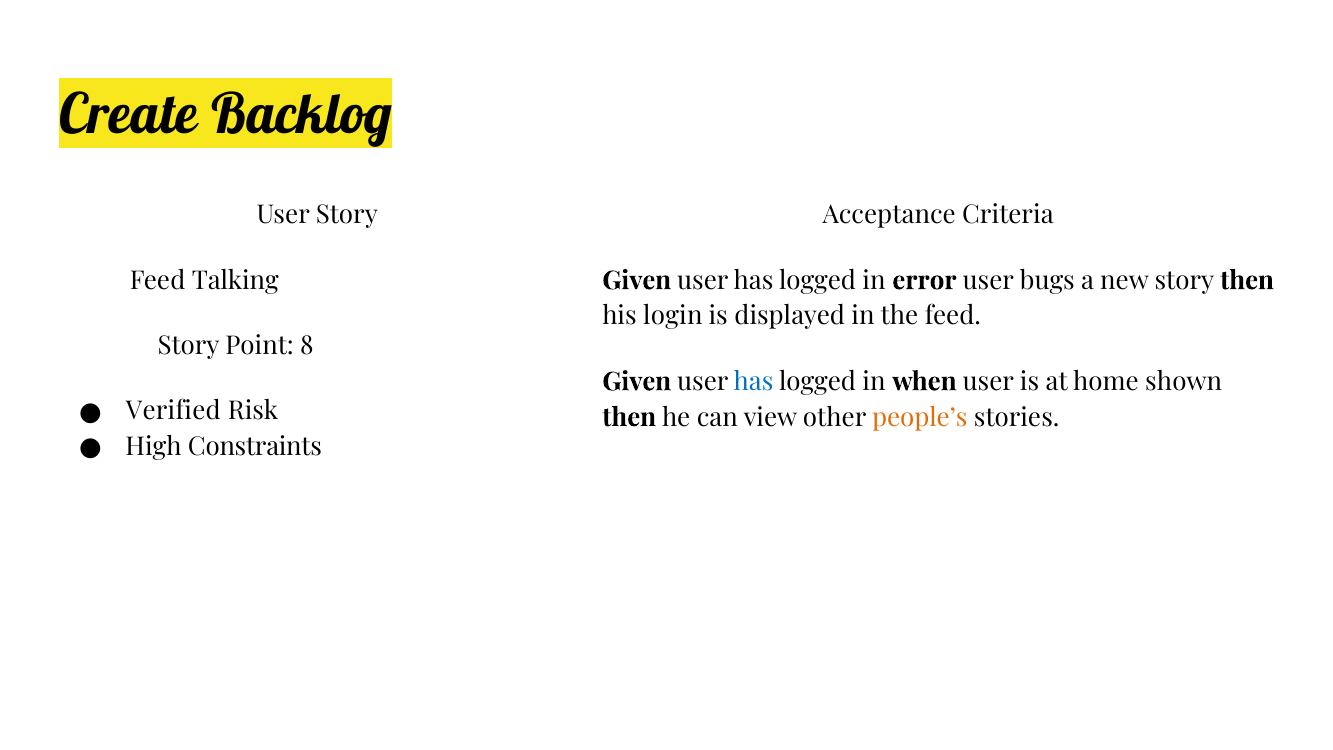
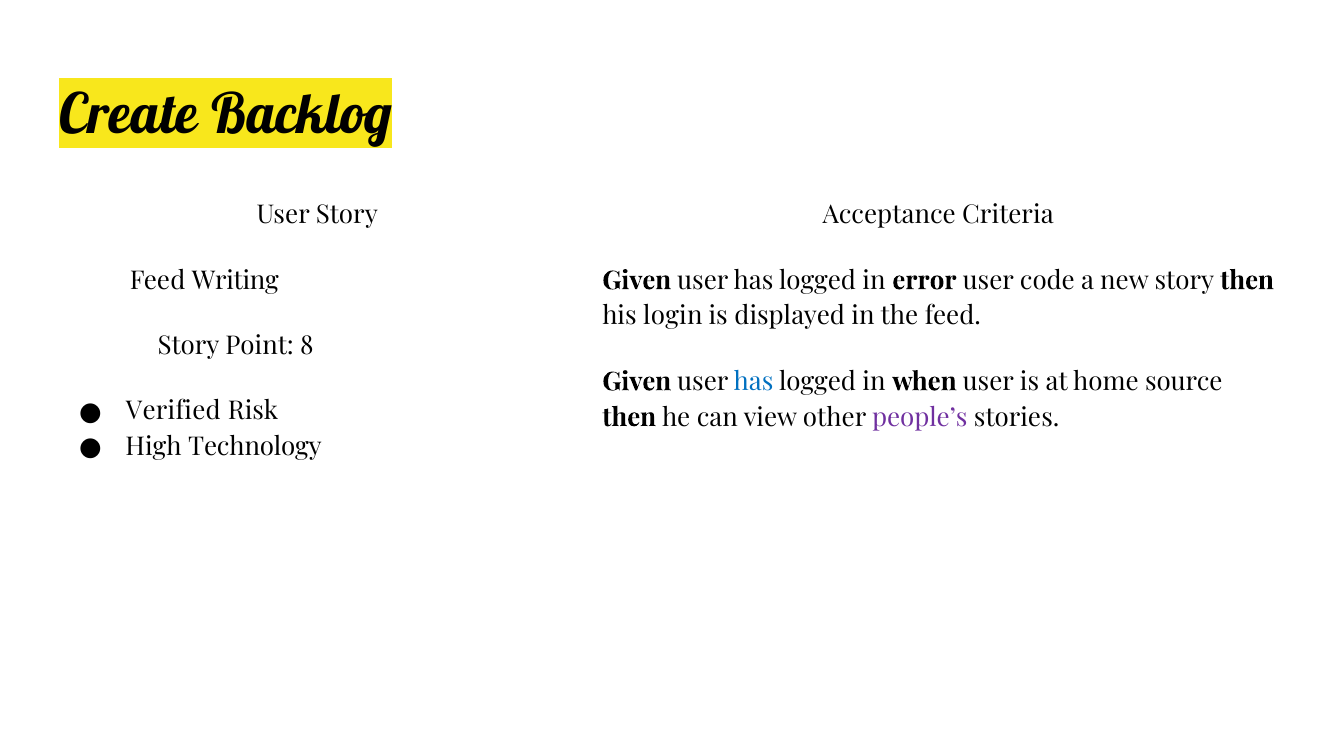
bugs: bugs -> code
Talking: Talking -> Writing
shown: shown -> source
people’s colour: orange -> purple
Constraints: Constraints -> Technology
